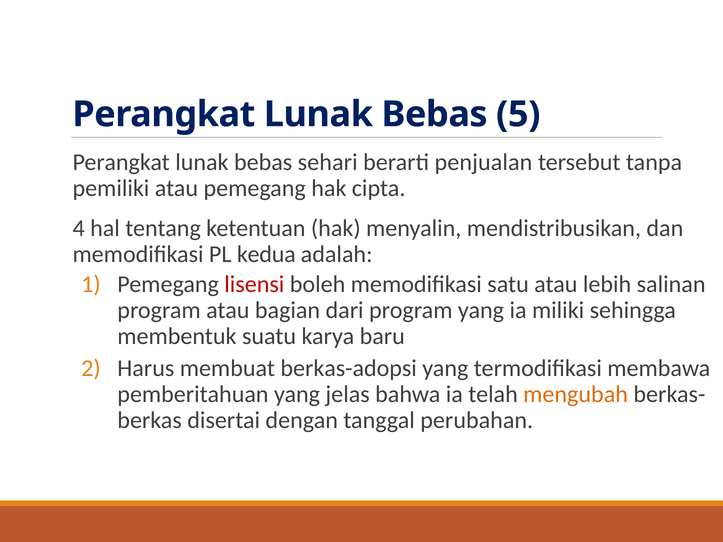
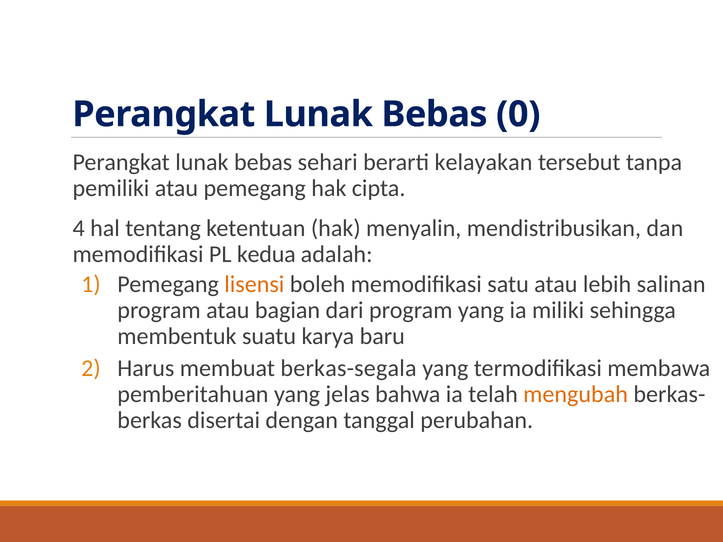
5: 5 -> 0
penjualan: penjualan -> kelayakan
lisensi colour: red -> orange
berkas-adopsi: berkas-adopsi -> berkas-segala
